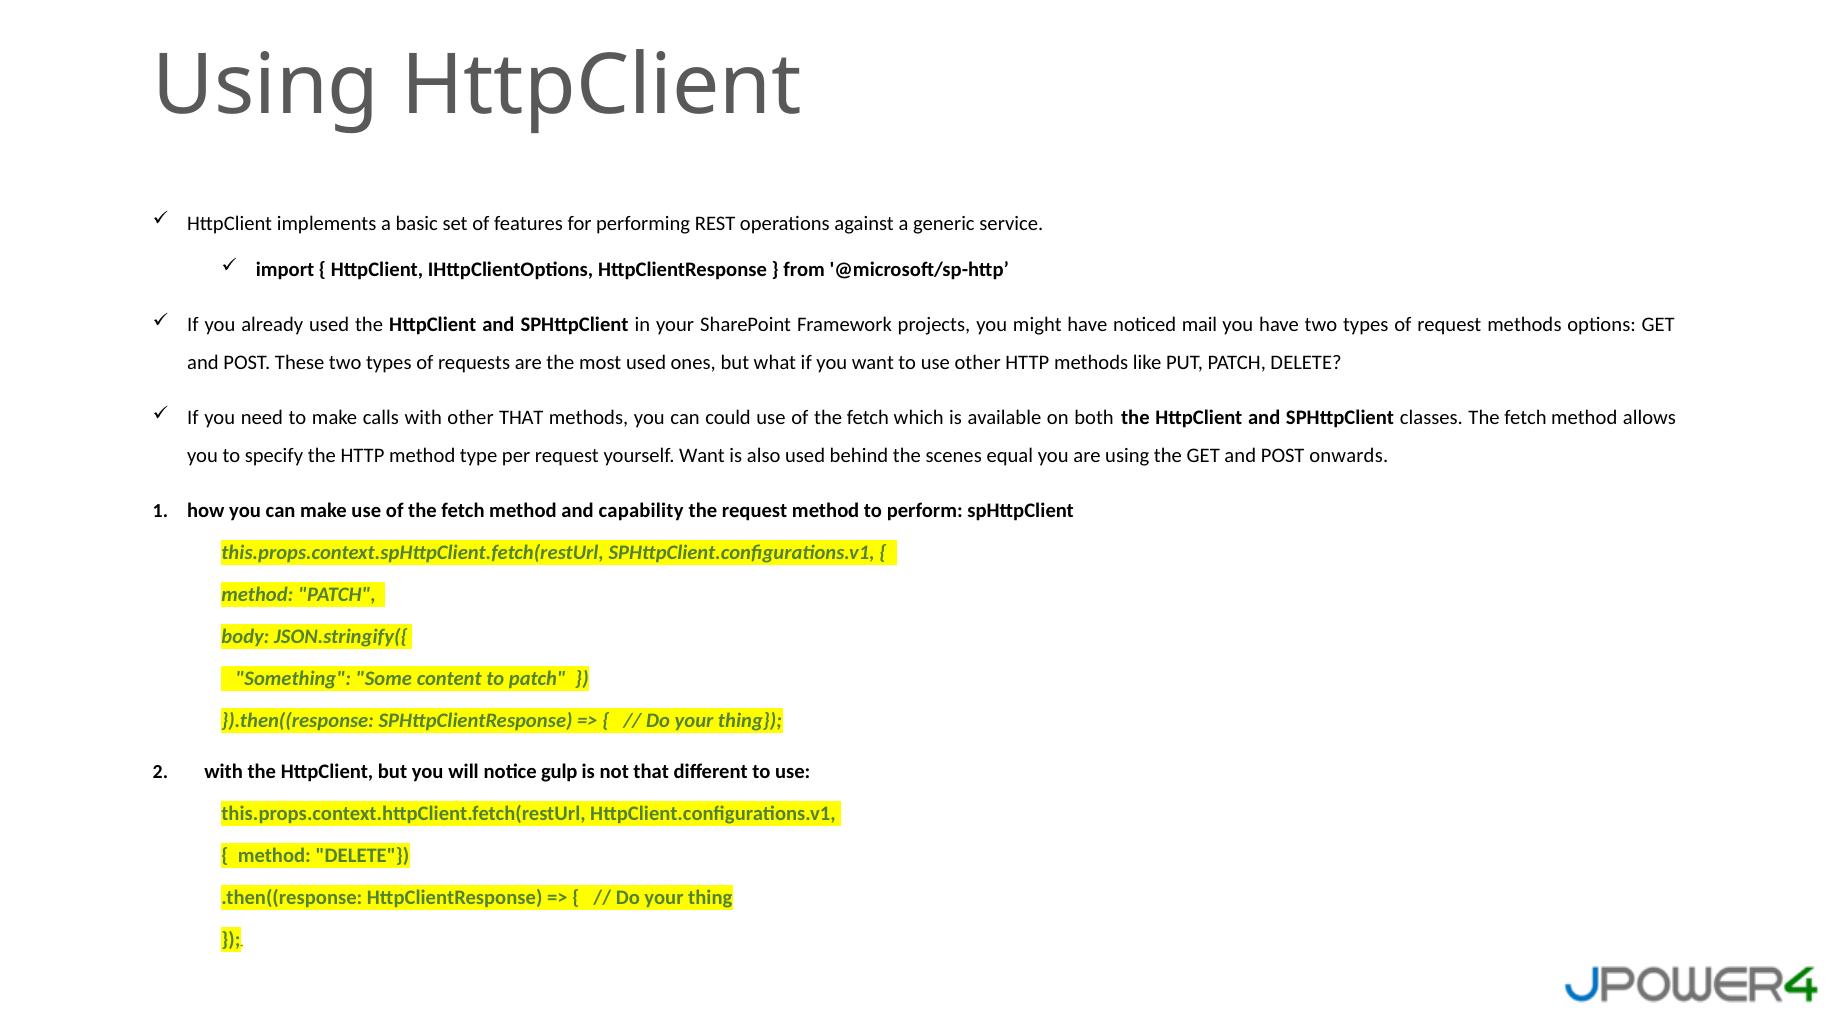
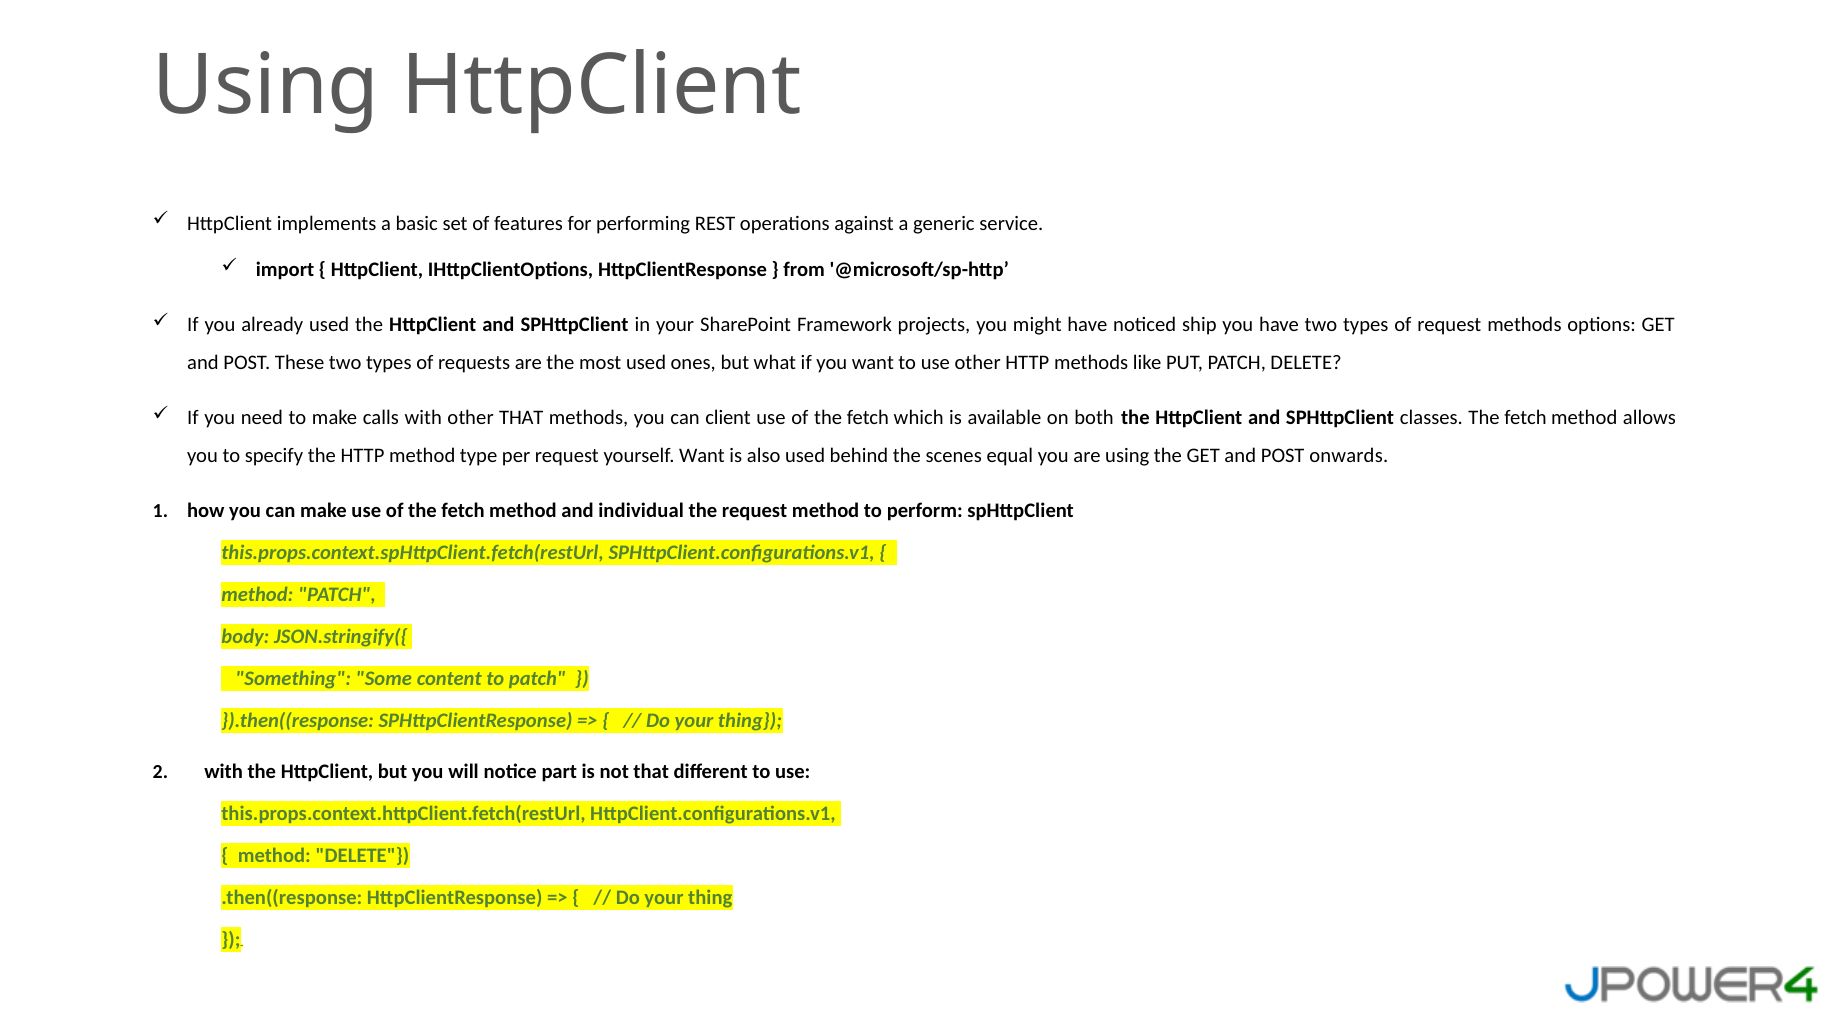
mail: mail -> ship
could: could -> client
capability: capability -> individual
gulp: gulp -> part
